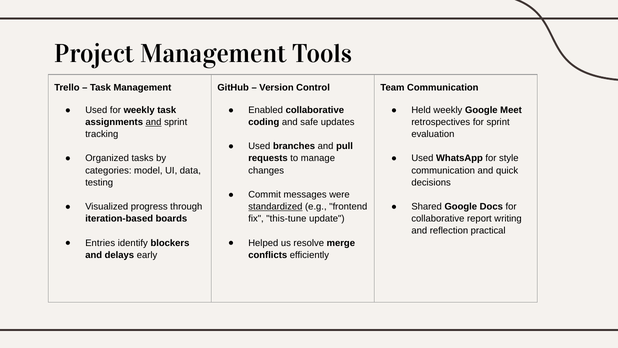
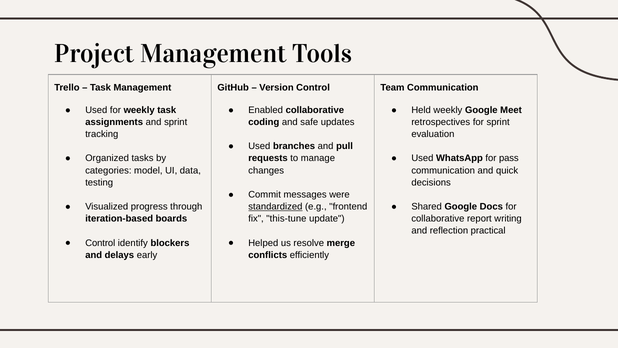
and at (154, 122) underline: present -> none
style: style -> pass
Entries at (100, 243): Entries -> Control
